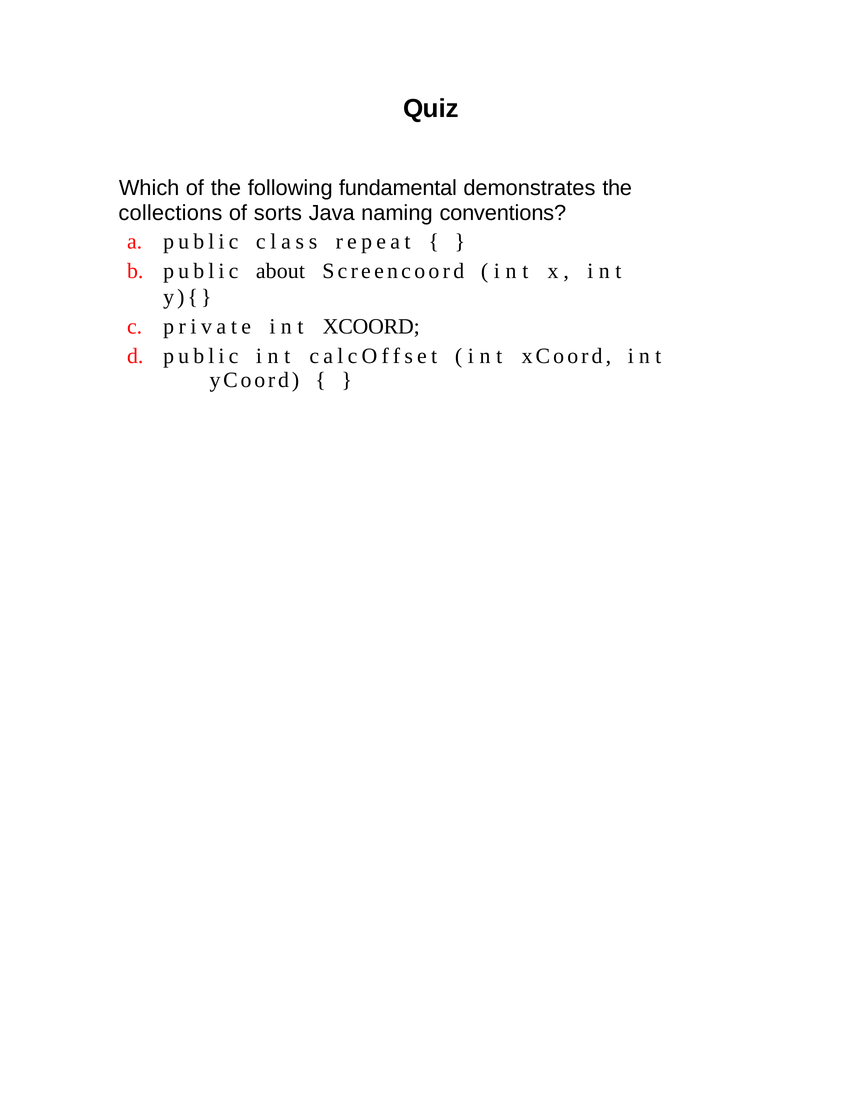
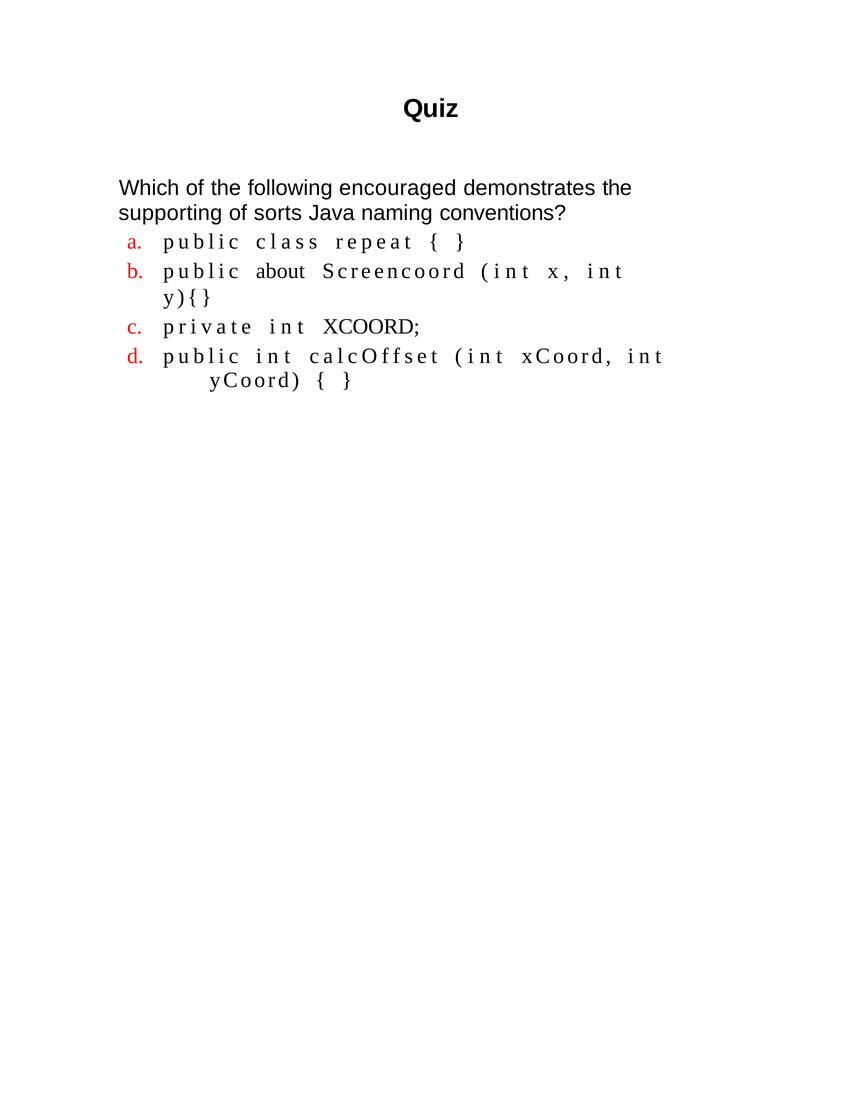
fundamental: fundamental -> encouraged
collections: collections -> supporting
